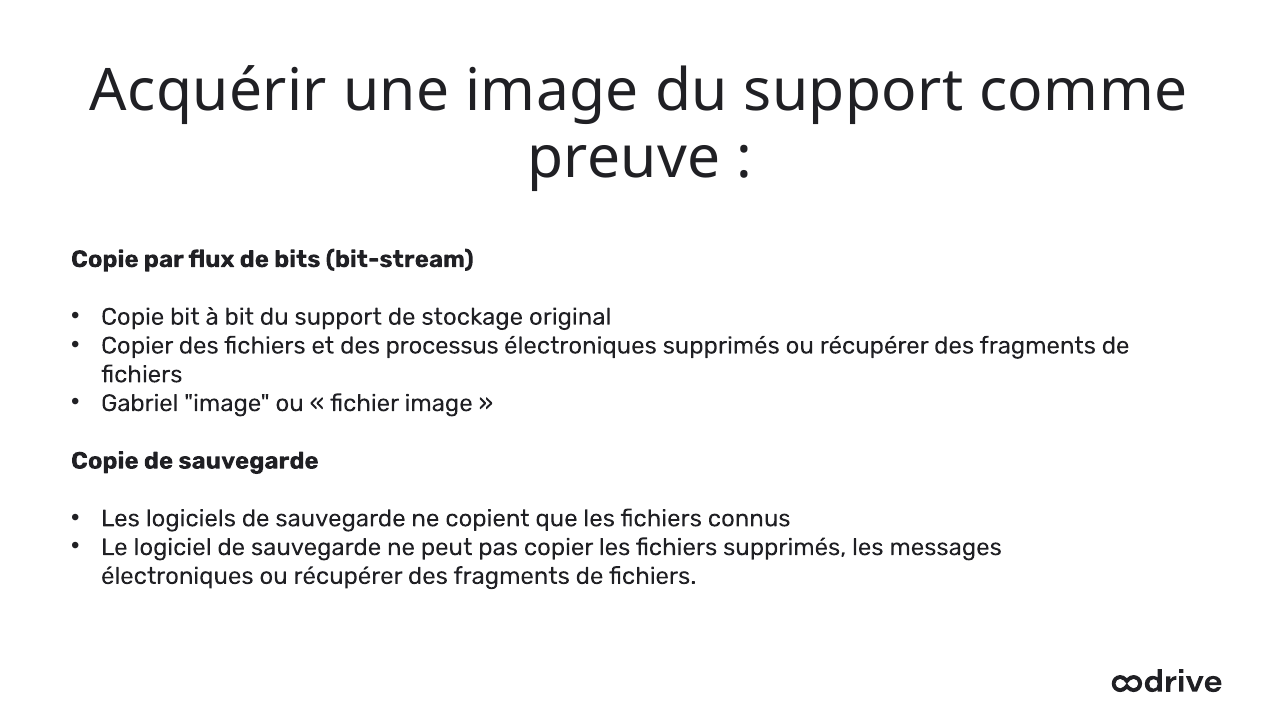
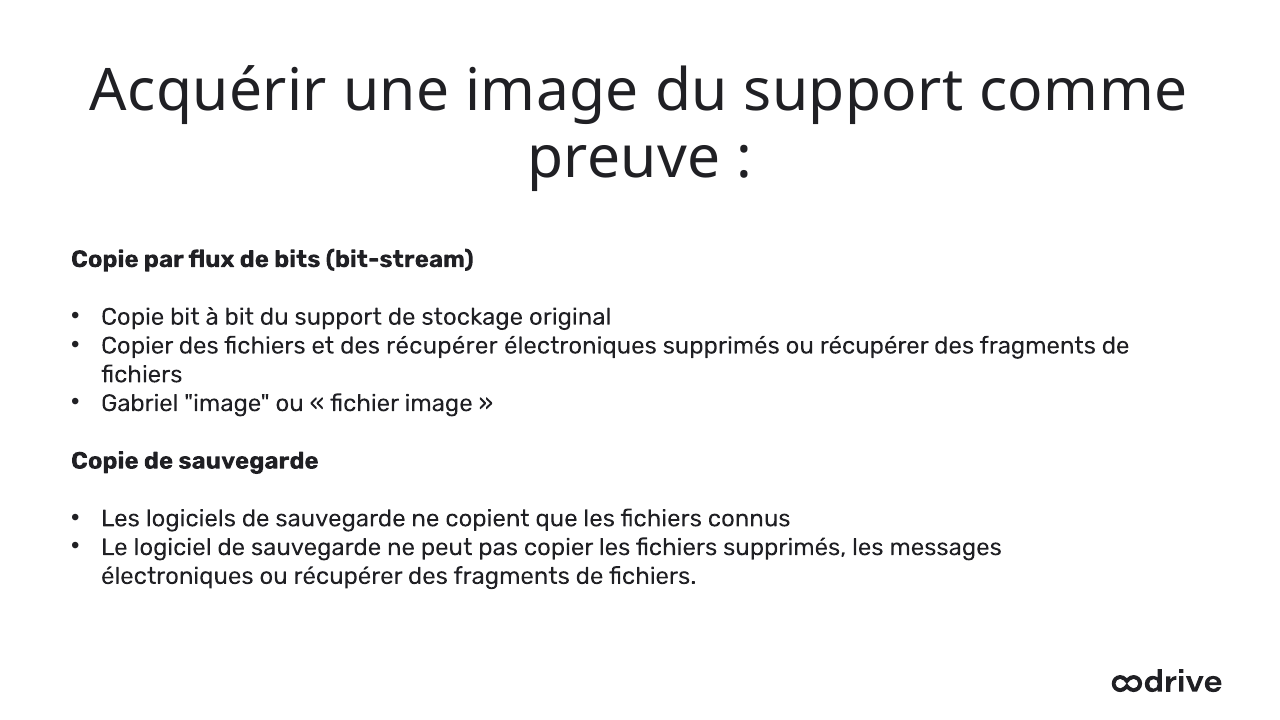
des processus: processus -> récupérer
